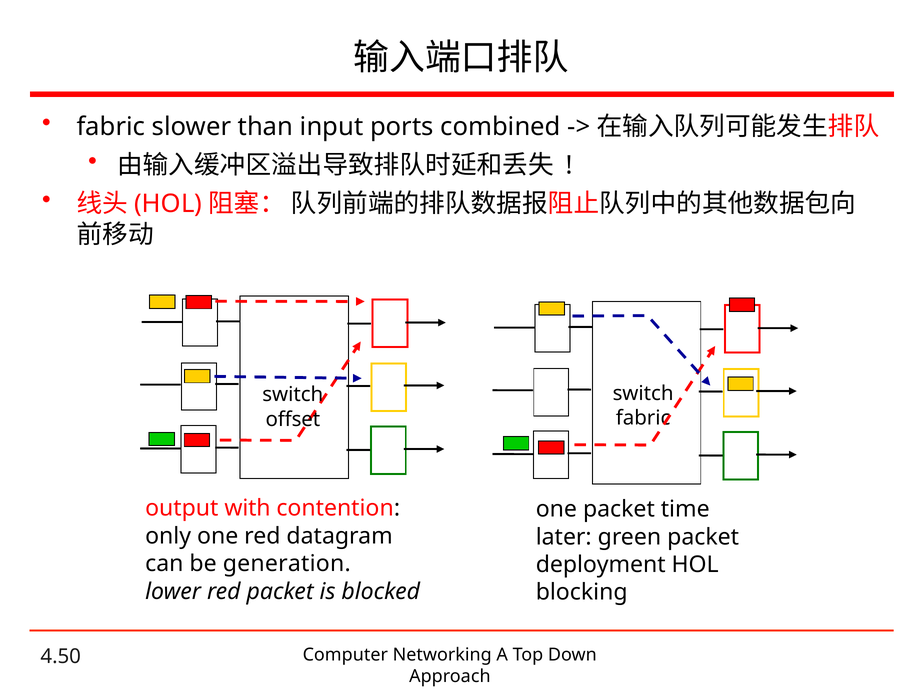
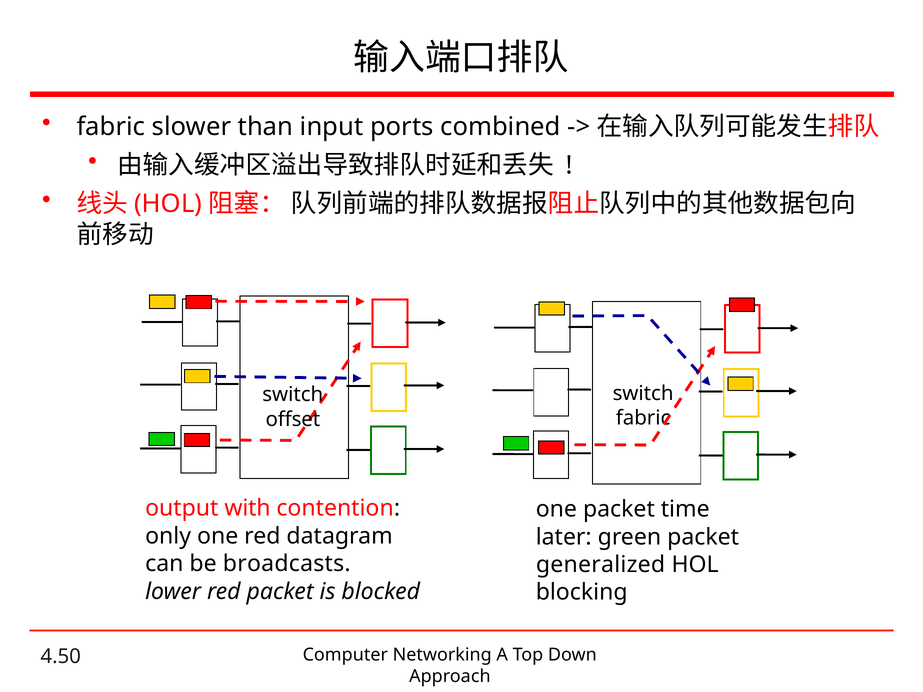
generation: generation -> broadcasts
deployment: deployment -> generalized
